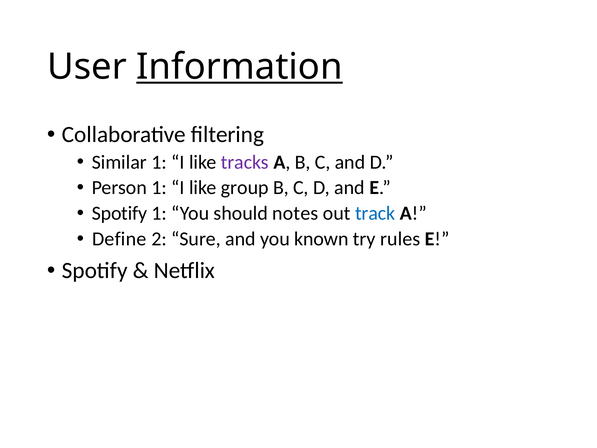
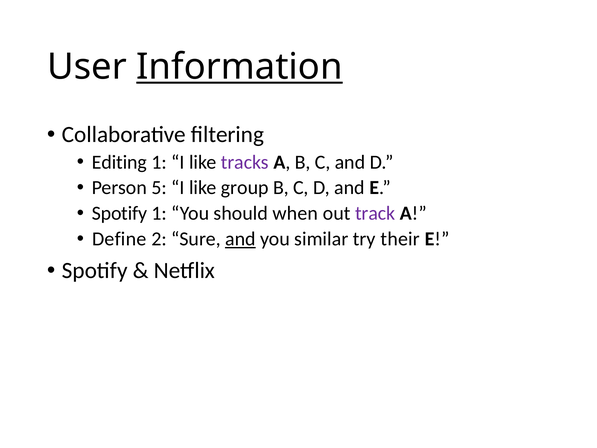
Similar: Similar -> Editing
Person 1: 1 -> 5
notes: notes -> when
track colour: blue -> purple
and at (240, 239) underline: none -> present
known: known -> similar
rules: rules -> their
